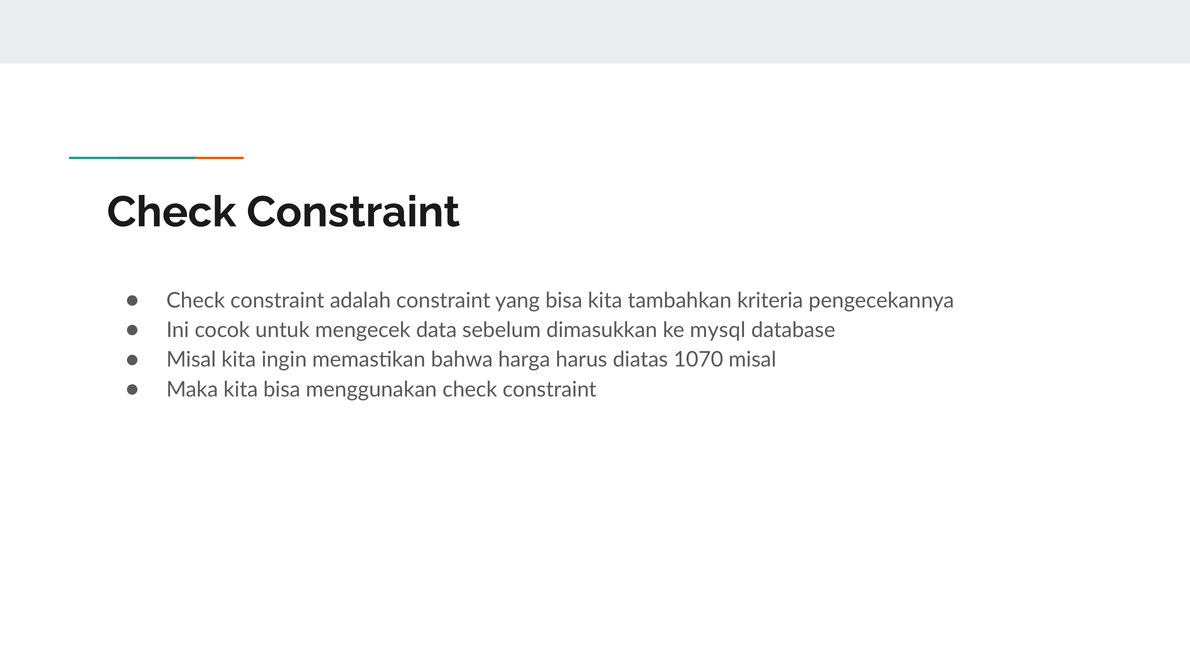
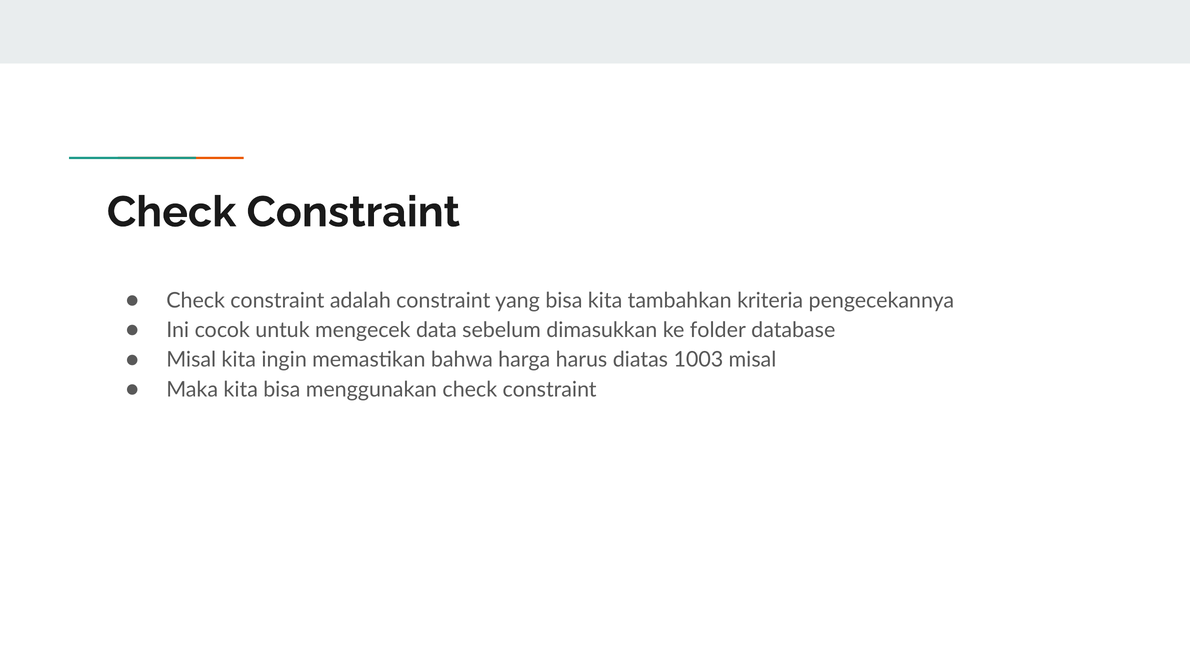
mysql: mysql -> folder
1070: 1070 -> 1003
